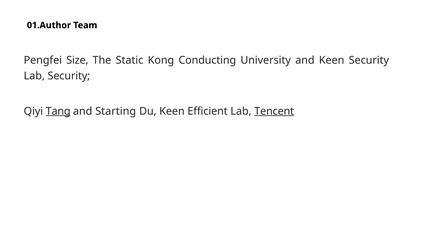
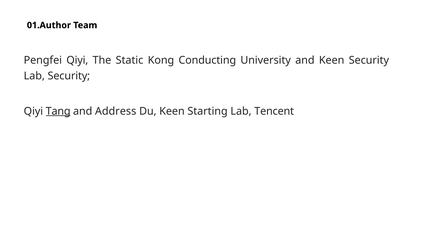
Pengfei Size: Size -> Qiyi
Starting: Starting -> Address
Efficient: Efficient -> Starting
Tencent underline: present -> none
